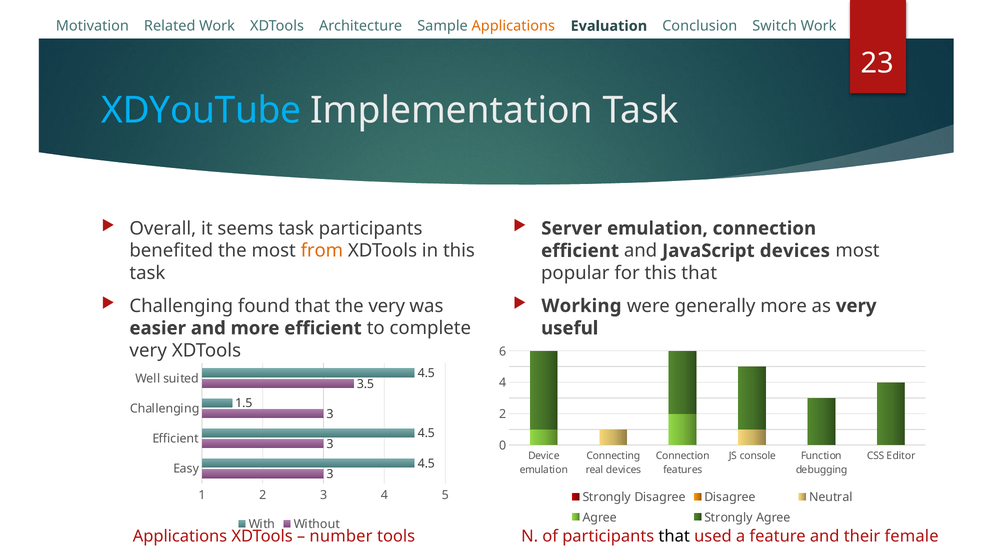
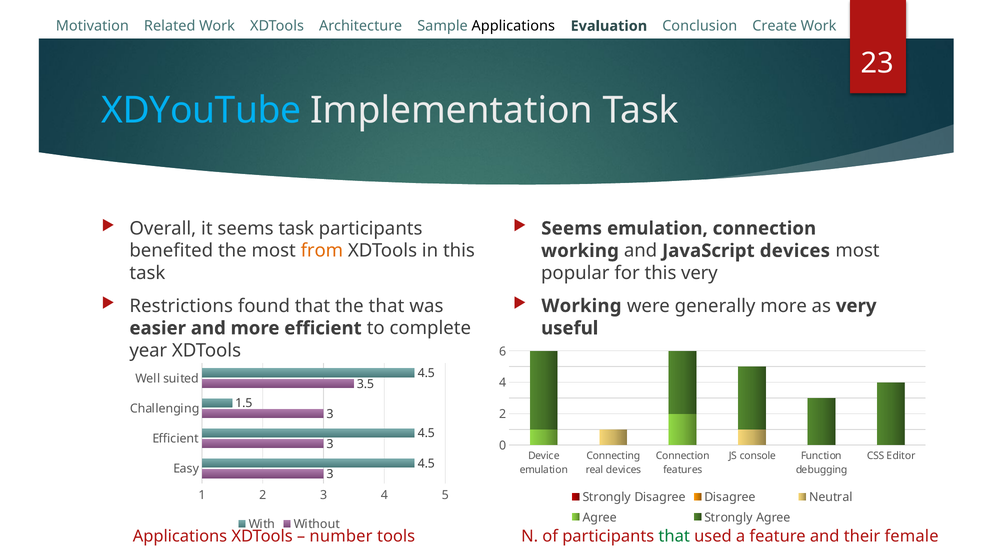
Applications at (513, 26) colour: orange -> black
Switch: Switch -> Create
Server at (572, 228): Server -> Seems
efficient at (580, 251): efficient -> working
this that: that -> very
Challenging at (181, 306): Challenging -> Restrictions
the very: very -> that
very at (148, 350): very -> year
that at (674, 536) colour: black -> green
